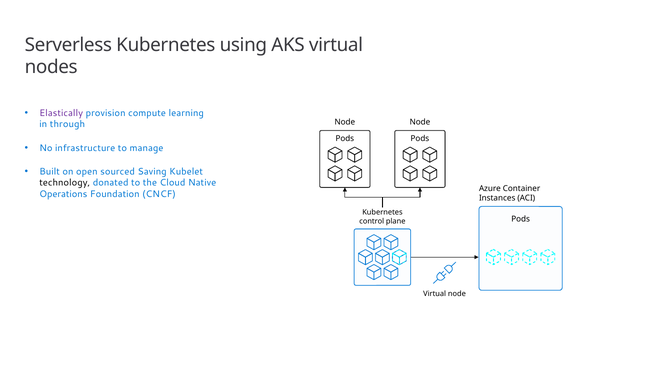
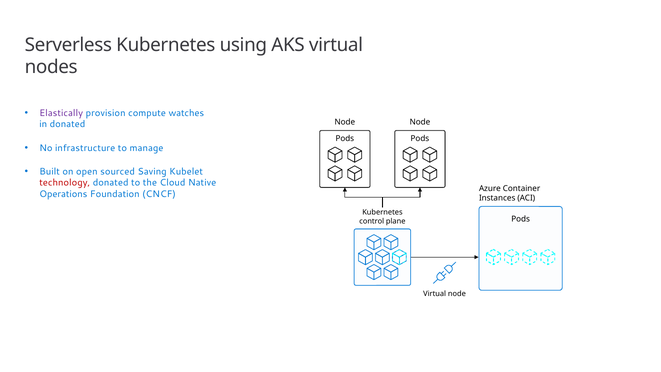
learning: learning -> watches
in through: through -> donated
technology colour: black -> red
